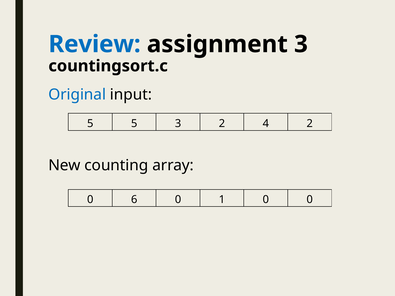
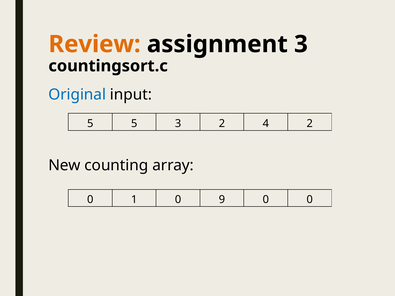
Review colour: blue -> orange
6: 6 -> 1
1: 1 -> 9
